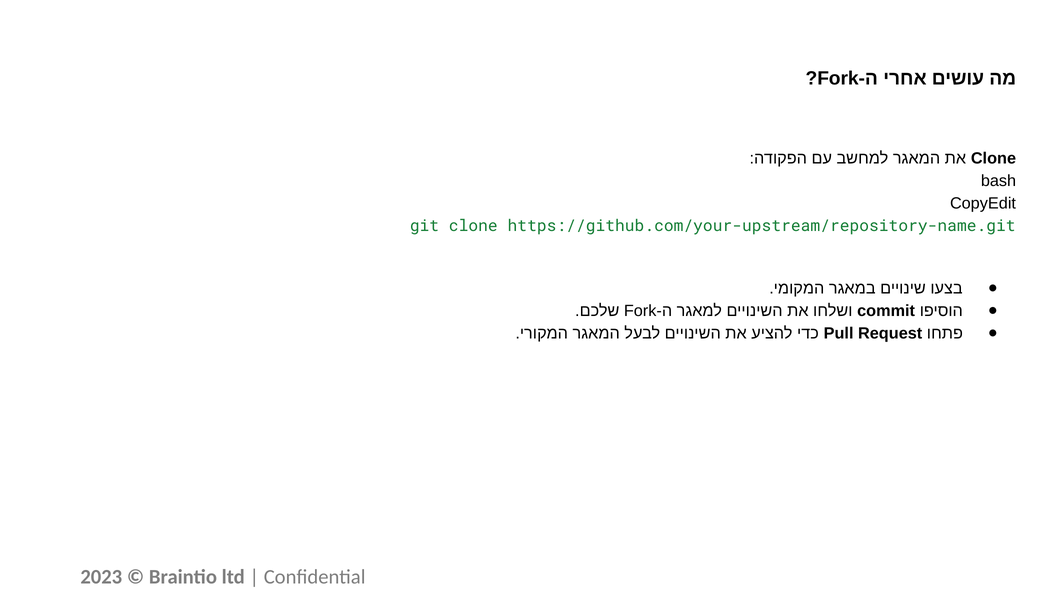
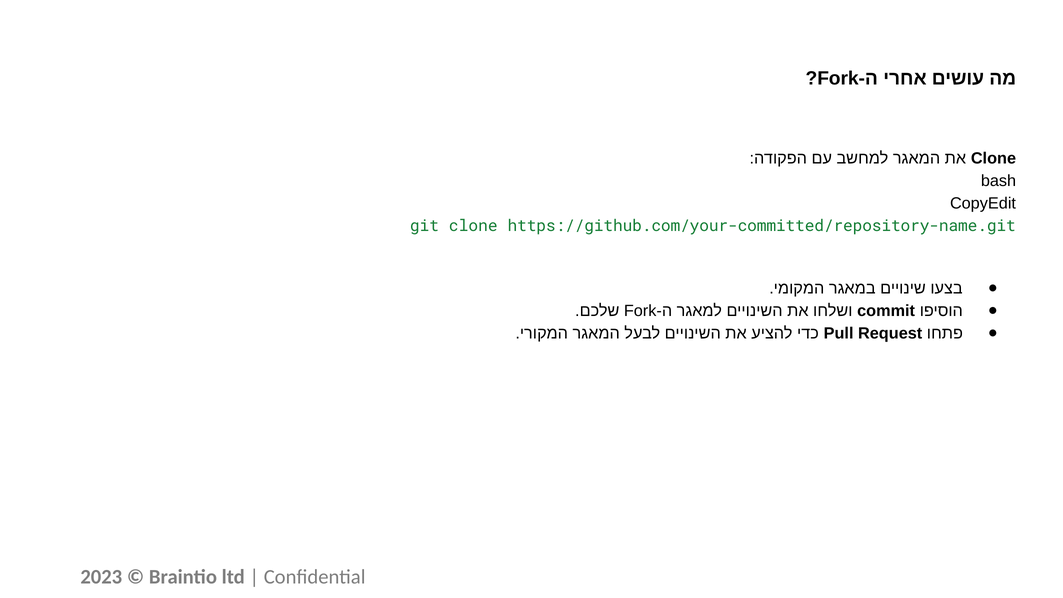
https://github.com/your-upstream/repository-name.git: https://github.com/your-upstream/repository-name.git -> https://github.com/your-committed/repository-name.git
